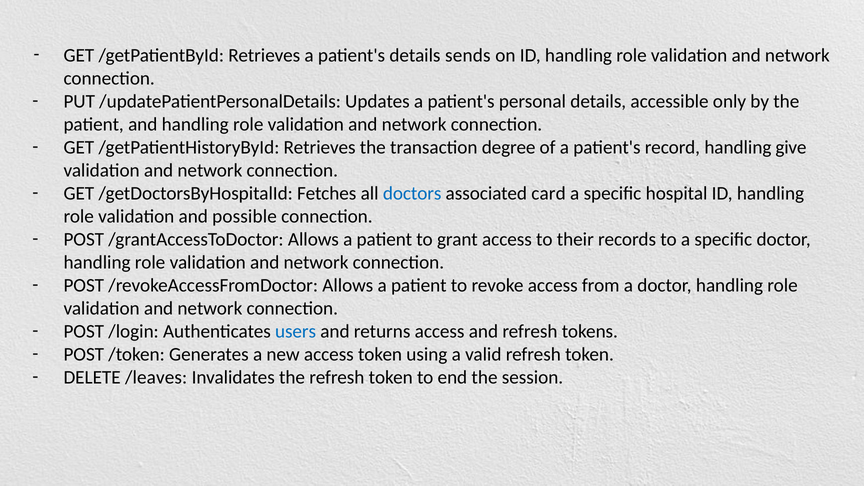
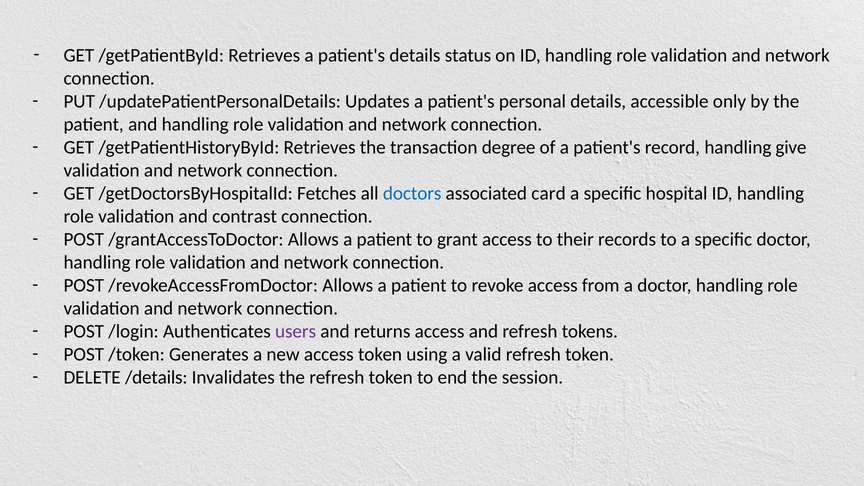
sends: sends -> status
possible: possible -> contrast
users colour: blue -> purple
/leaves: /leaves -> /details
